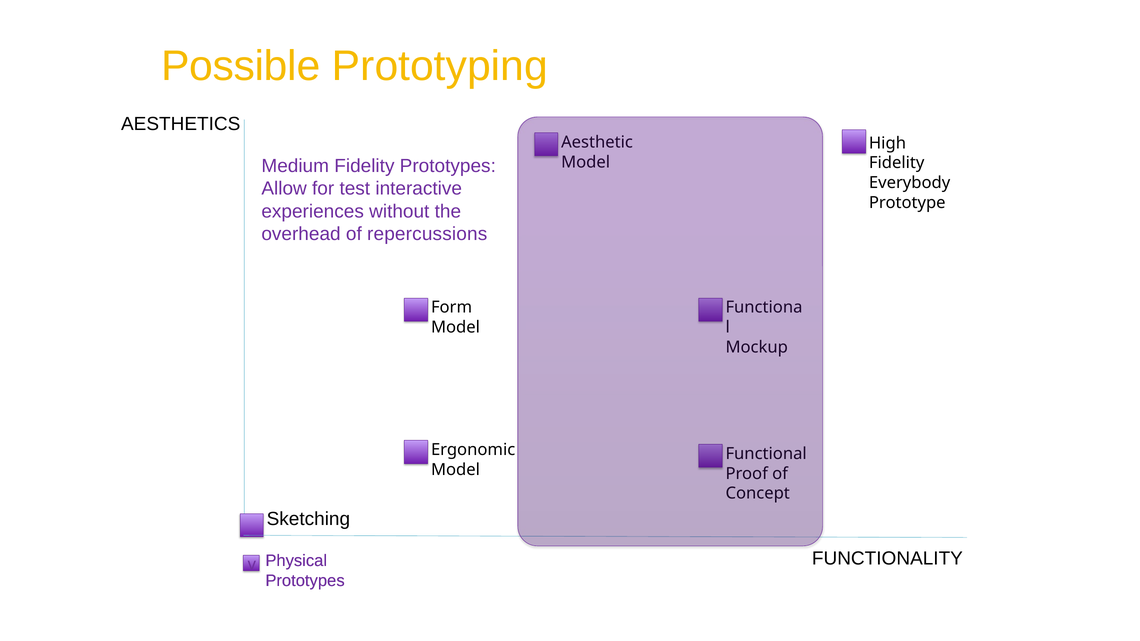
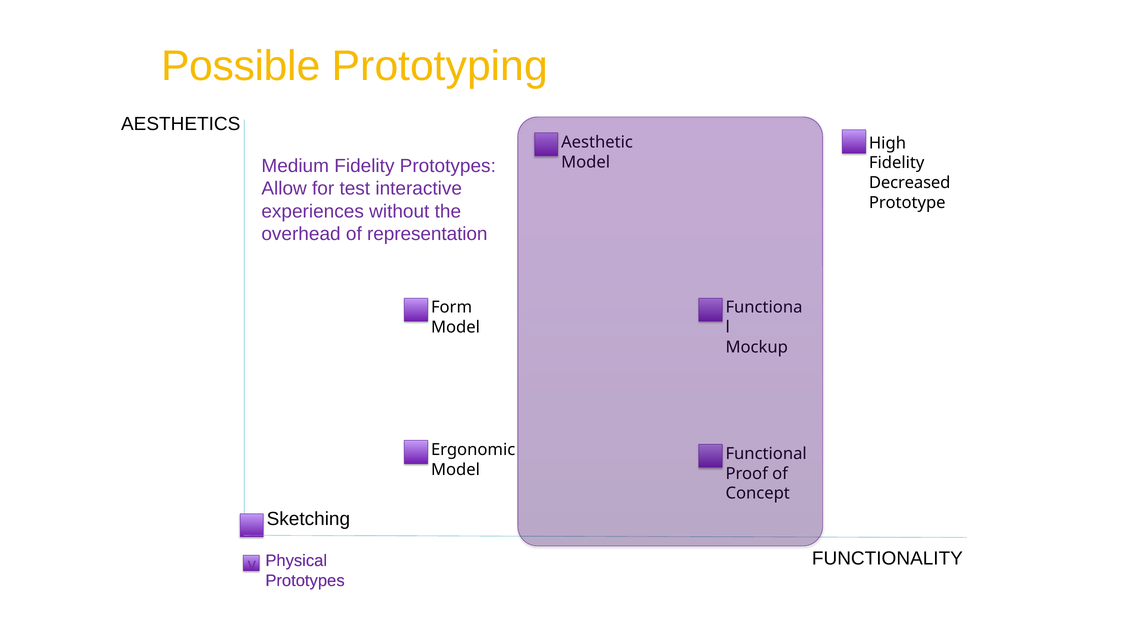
Everybody: Everybody -> Decreased
repercussions: repercussions -> representation
